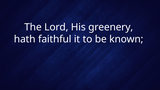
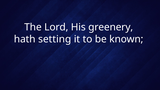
faithful: faithful -> setting
